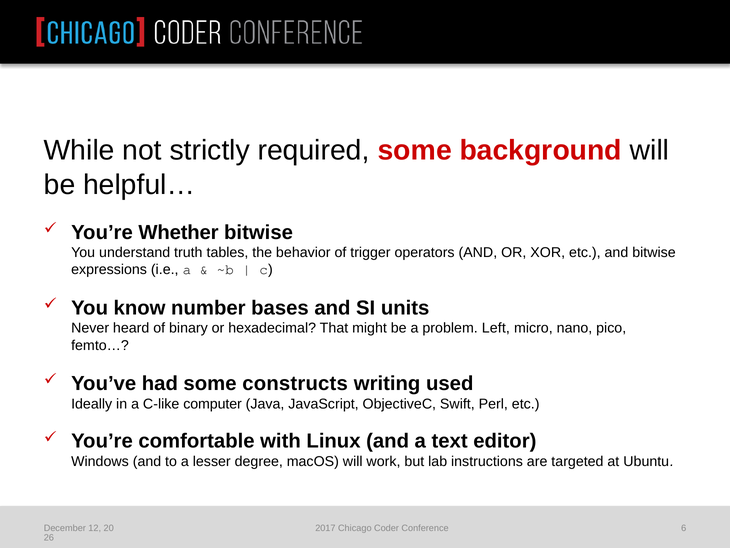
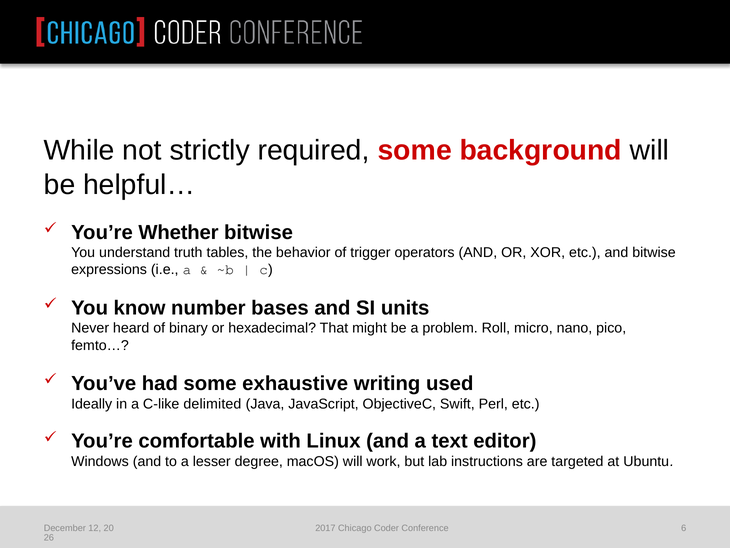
Left: Left -> Roll
constructs: constructs -> exhaustive
computer: computer -> delimited
